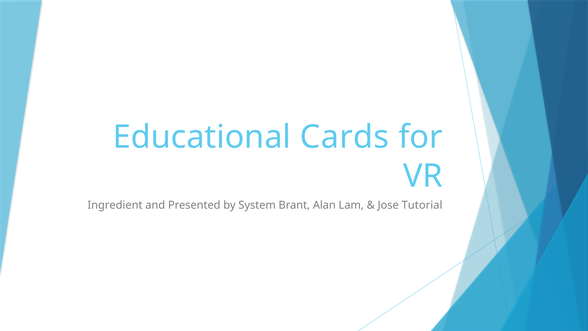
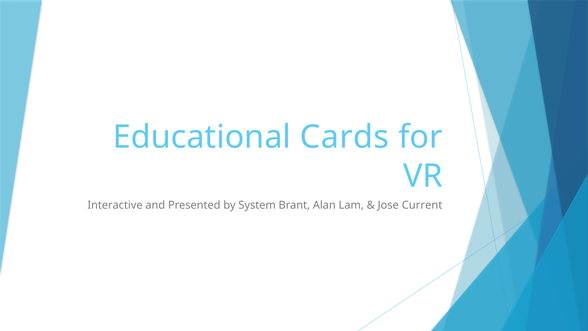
Ingredient: Ingredient -> Interactive
Tutorial: Tutorial -> Current
